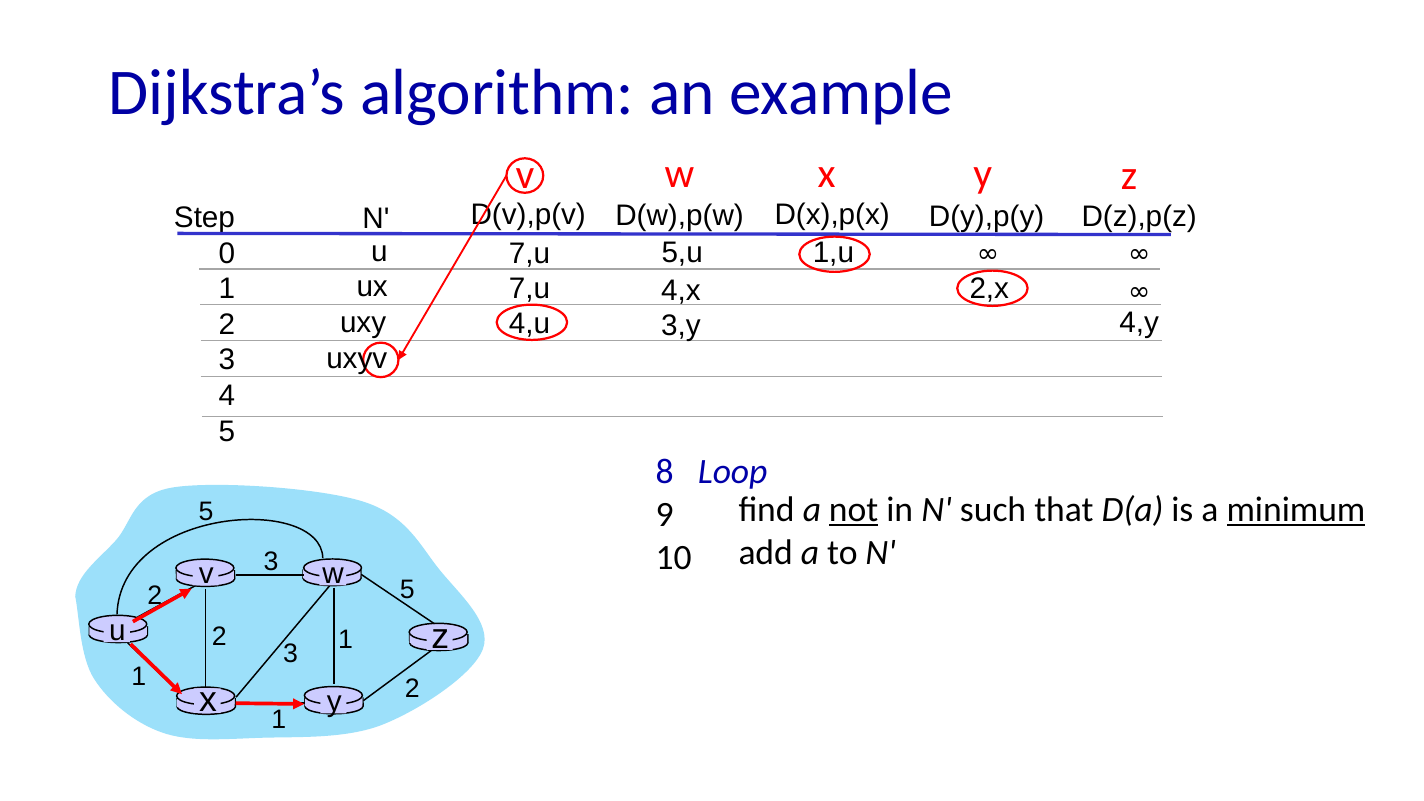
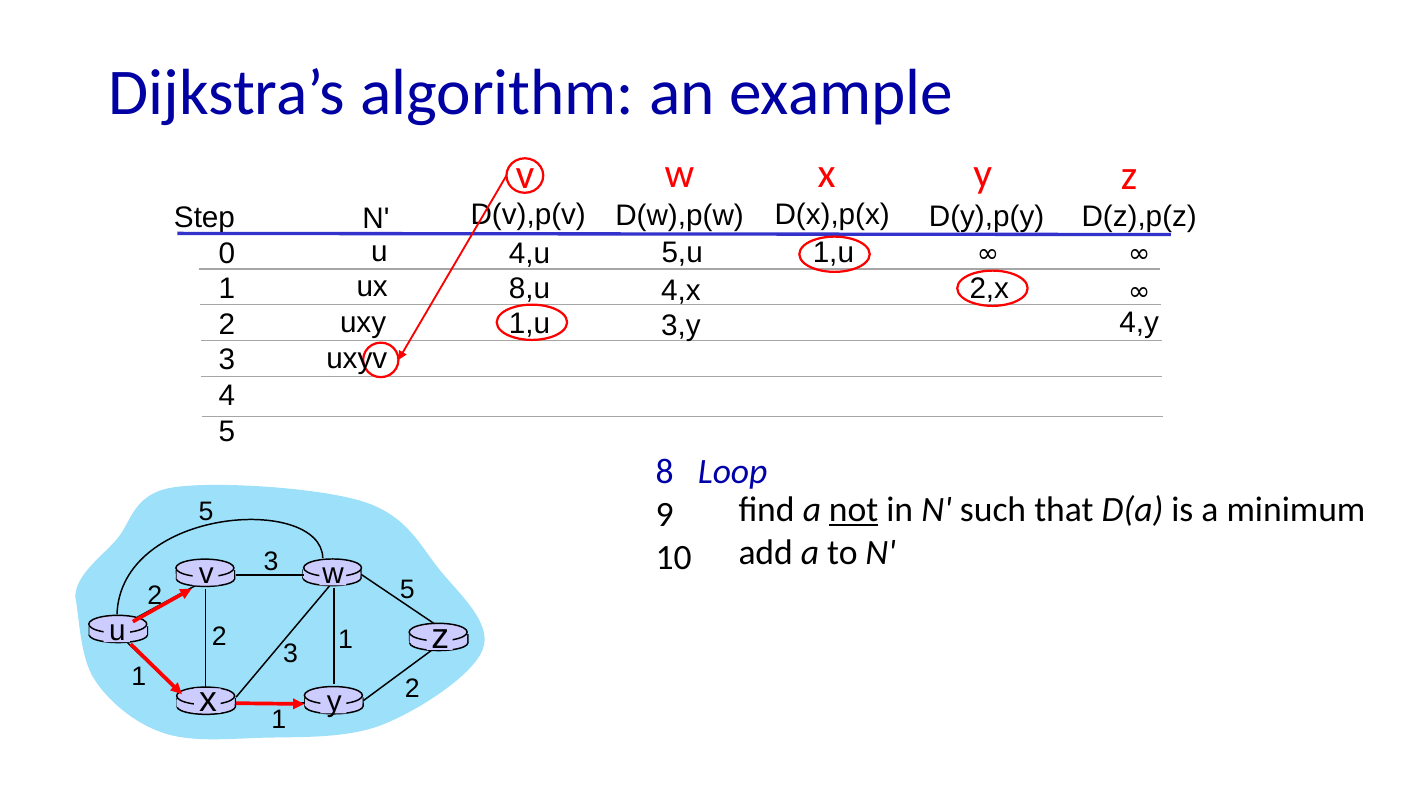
7,u at (530, 253): 7,u -> 4,u
7,u at (530, 289): 7,u -> 8,u
4,u at (530, 324): 4,u -> 1,u
minimum underline: present -> none
